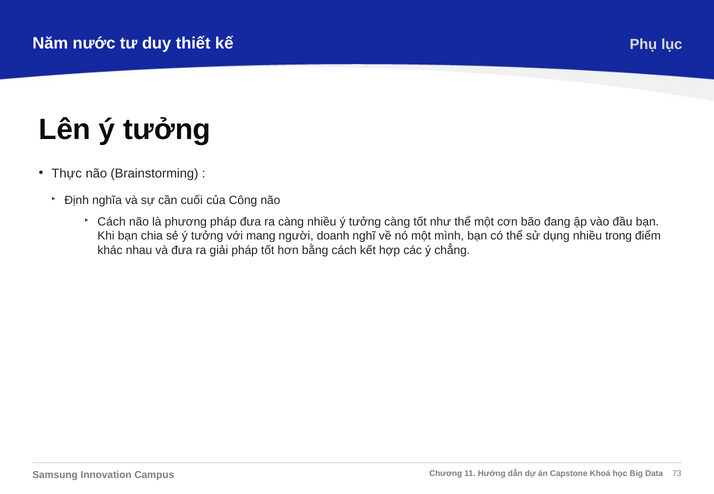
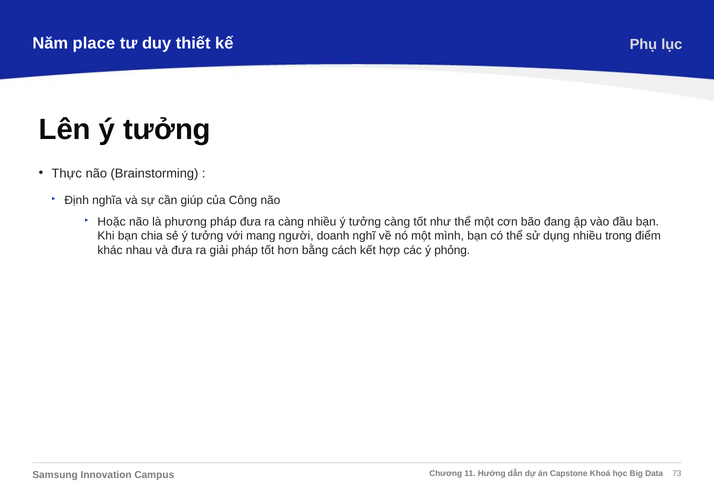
nước: nước -> place
cuối: cuối -> giúp
Cách at (112, 222): Cách -> Hoặc
chẳng: chẳng -> phỏng
